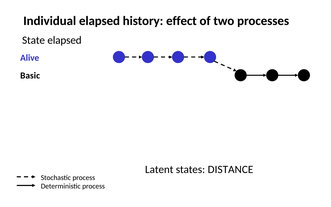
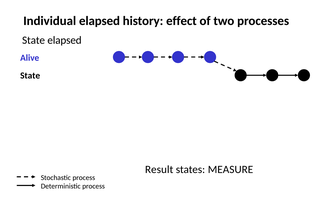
Basic at (30, 75): Basic -> State
Latent: Latent -> Result
DISTANCE: DISTANCE -> MEASURE
